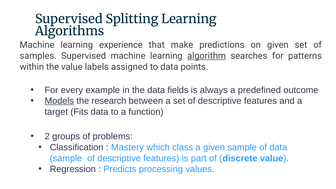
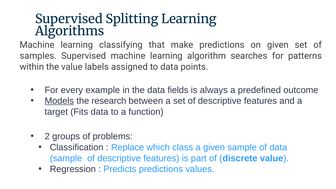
experience: experience -> classifying
algorithm underline: present -> none
Mastery: Mastery -> Replace
Predicts processing: processing -> predictions
